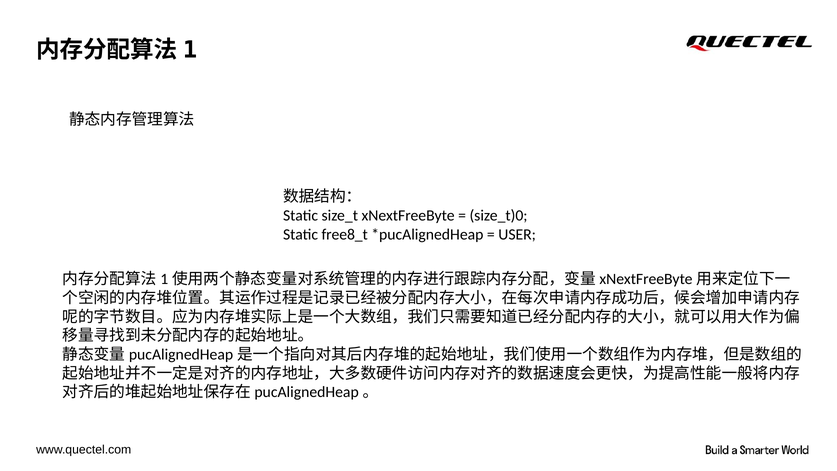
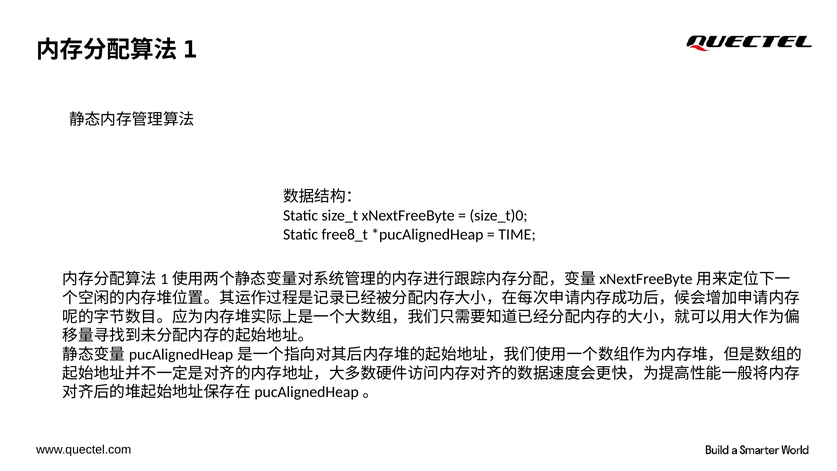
USER: USER -> TIME
